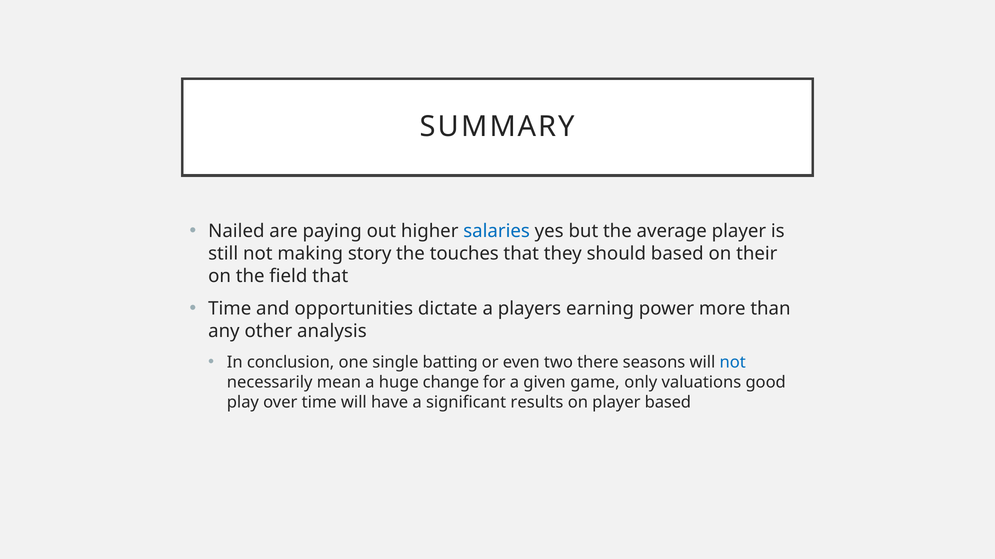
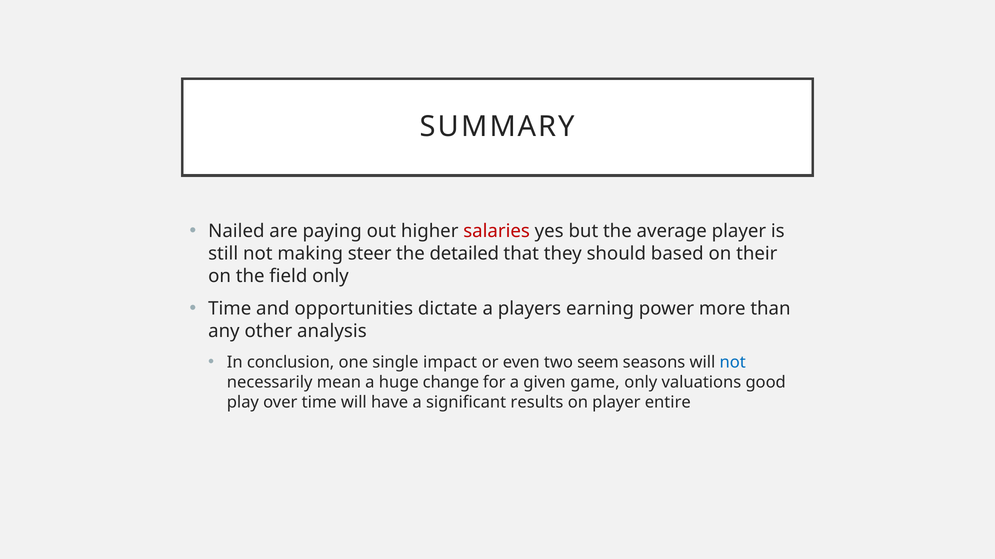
salaries colour: blue -> red
story: story -> steer
touches: touches -> detailed
field that: that -> only
batting: batting -> impact
there: there -> seem
player based: based -> entire
